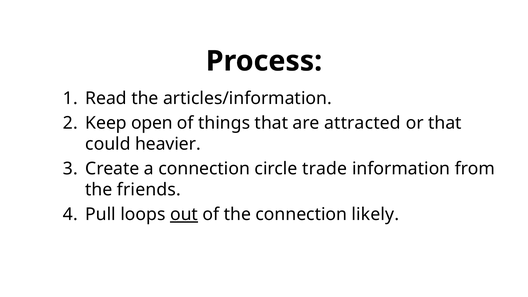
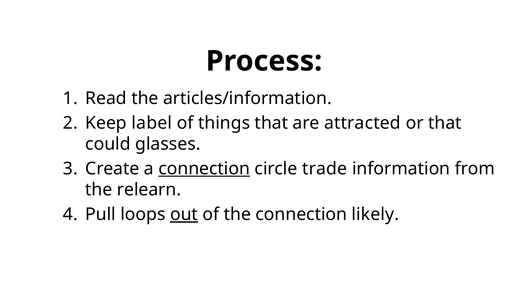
open: open -> label
heavier: heavier -> glasses
connection at (204, 169) underline: none -> present
friends: friends -> relearn
